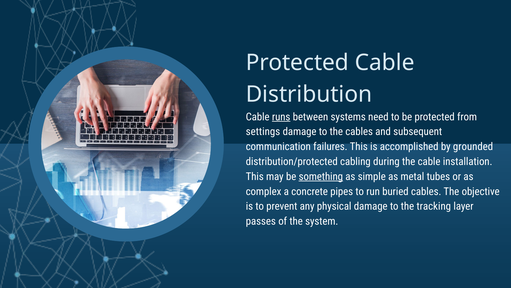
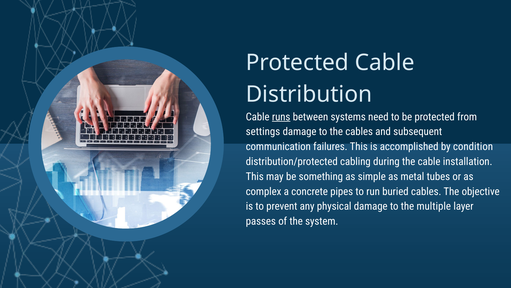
grounded: grounded -> condition
something underline: present -> none
tracking: tracking -> multiple
